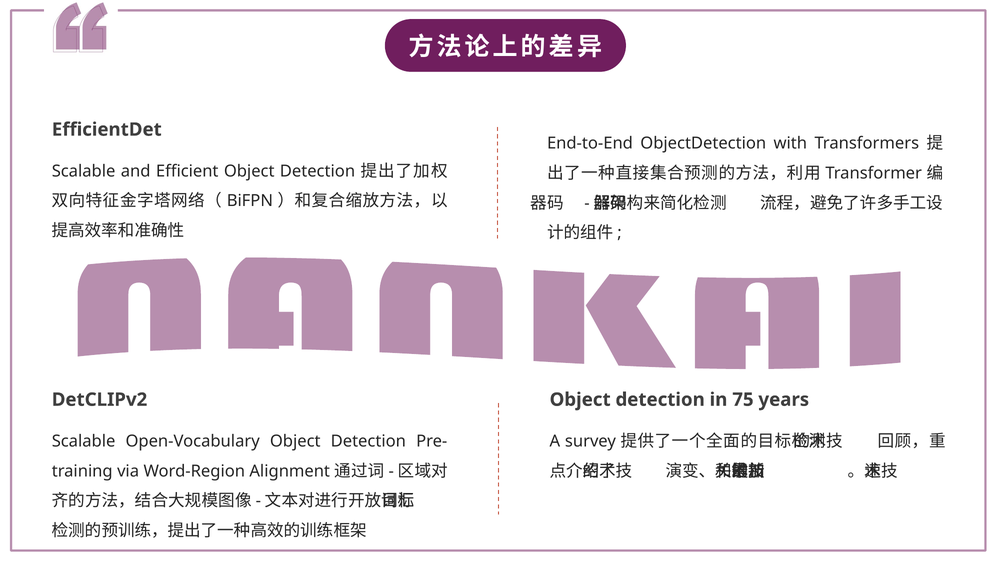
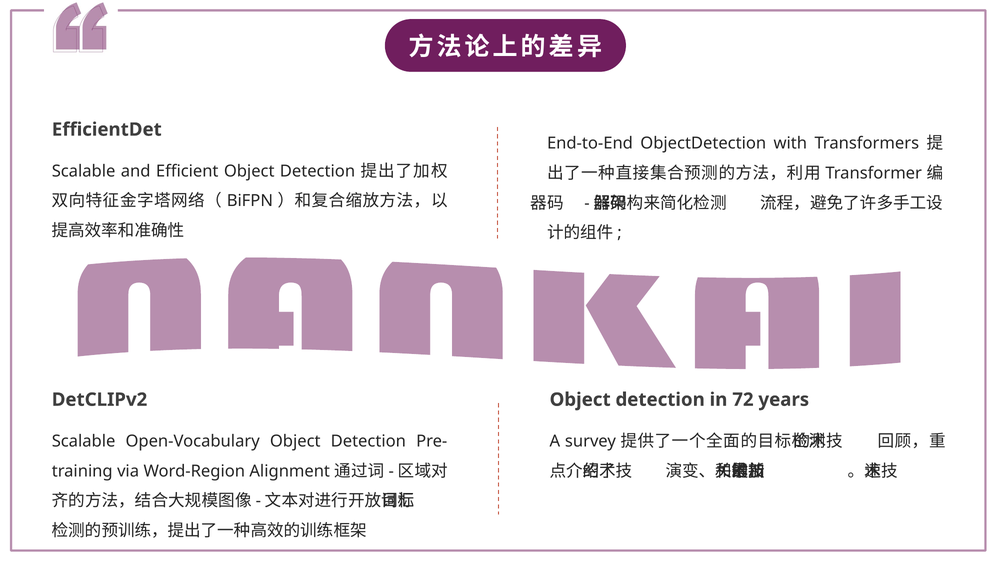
75: 75 -> 72
